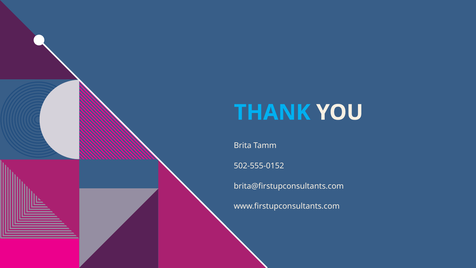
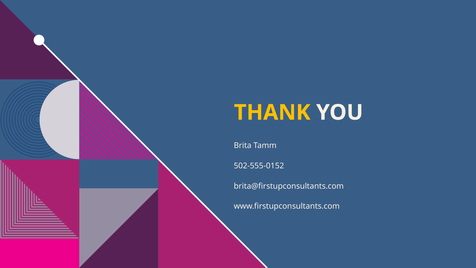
THANK colour: light blue -> yellow
